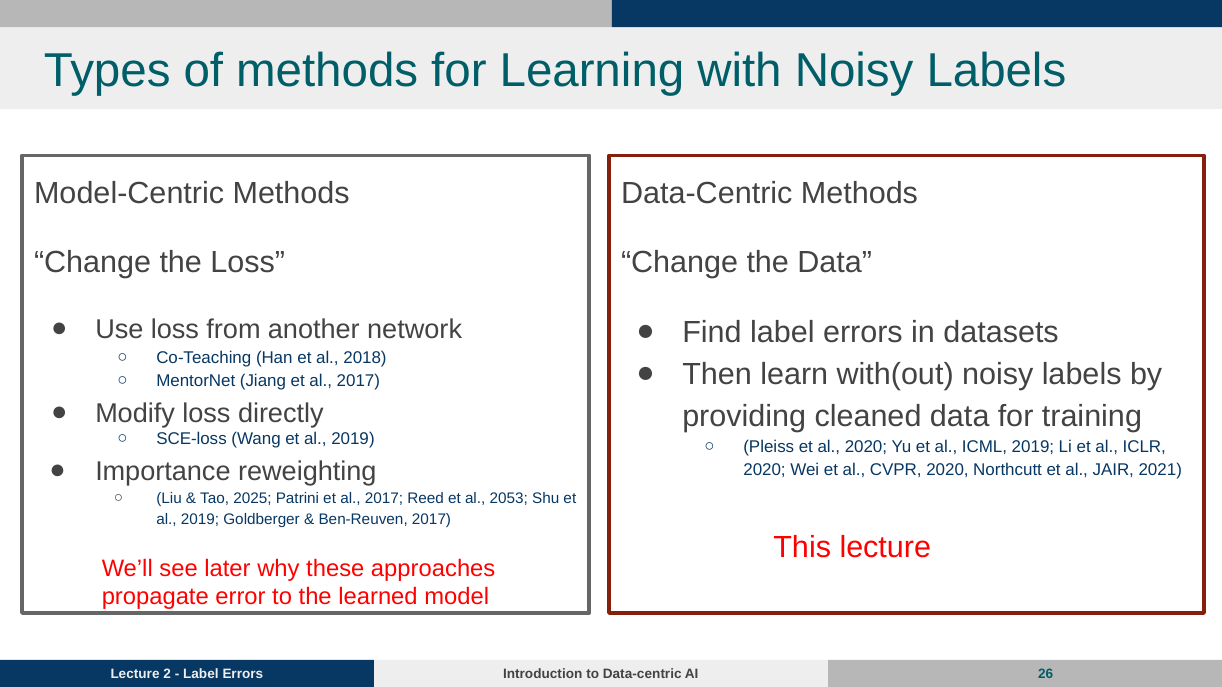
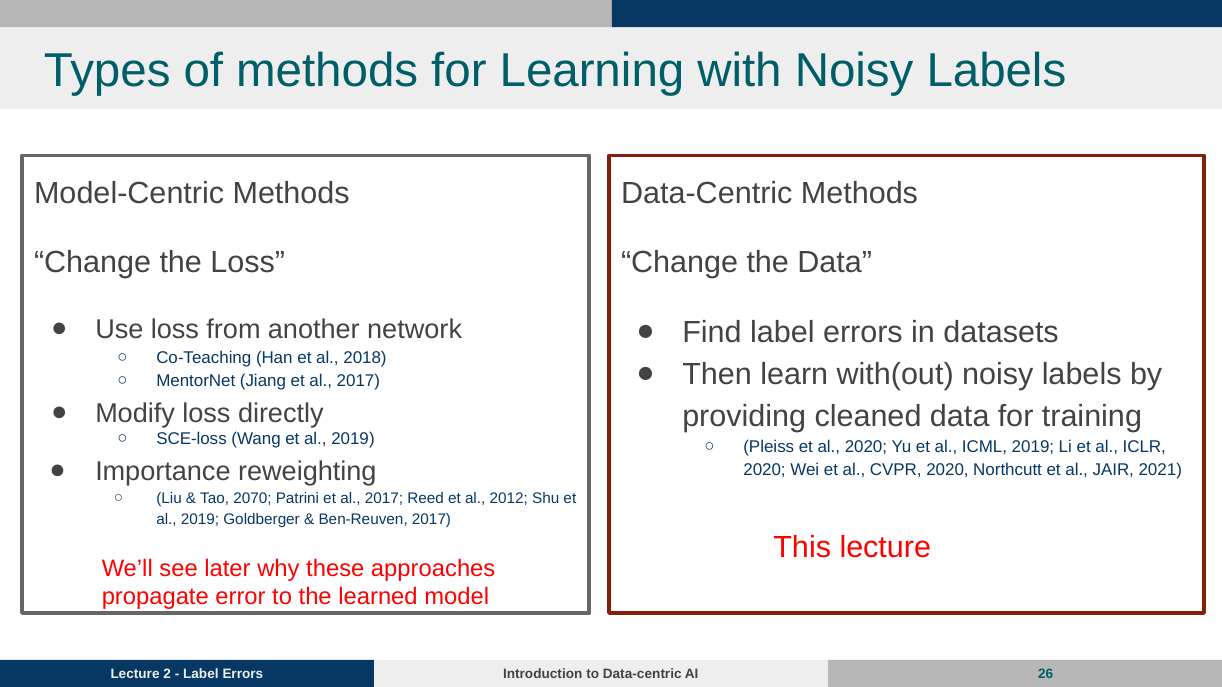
2025: 2025 -> 2070
2053: 2053 -> 2012
